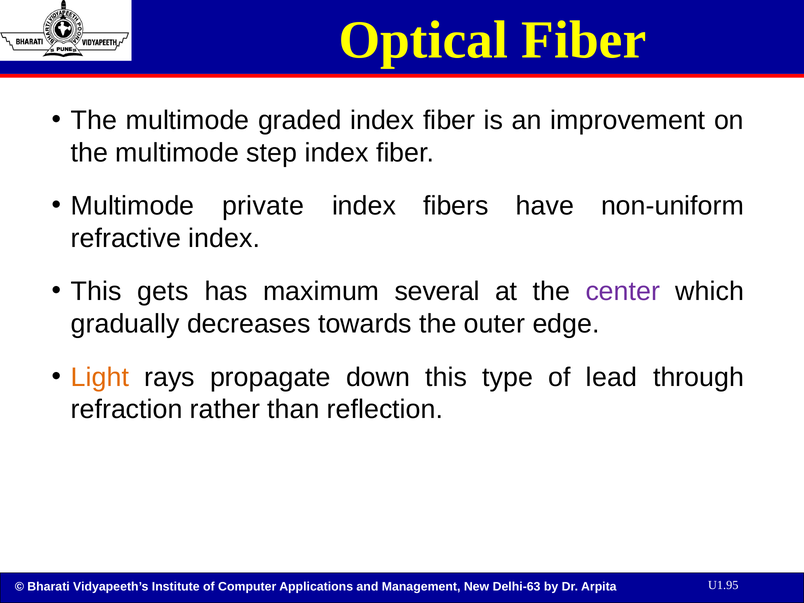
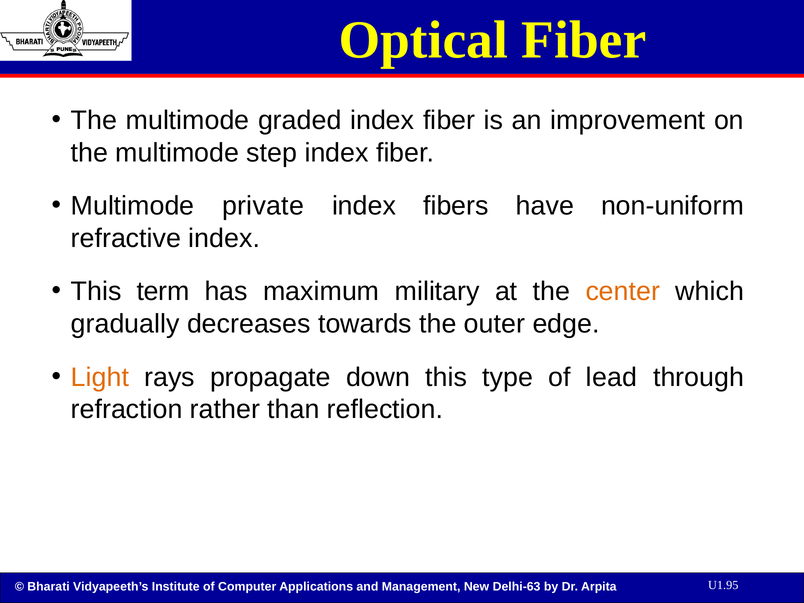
gets: gets -> term
several: several -> military
center colour: purple -> orange
